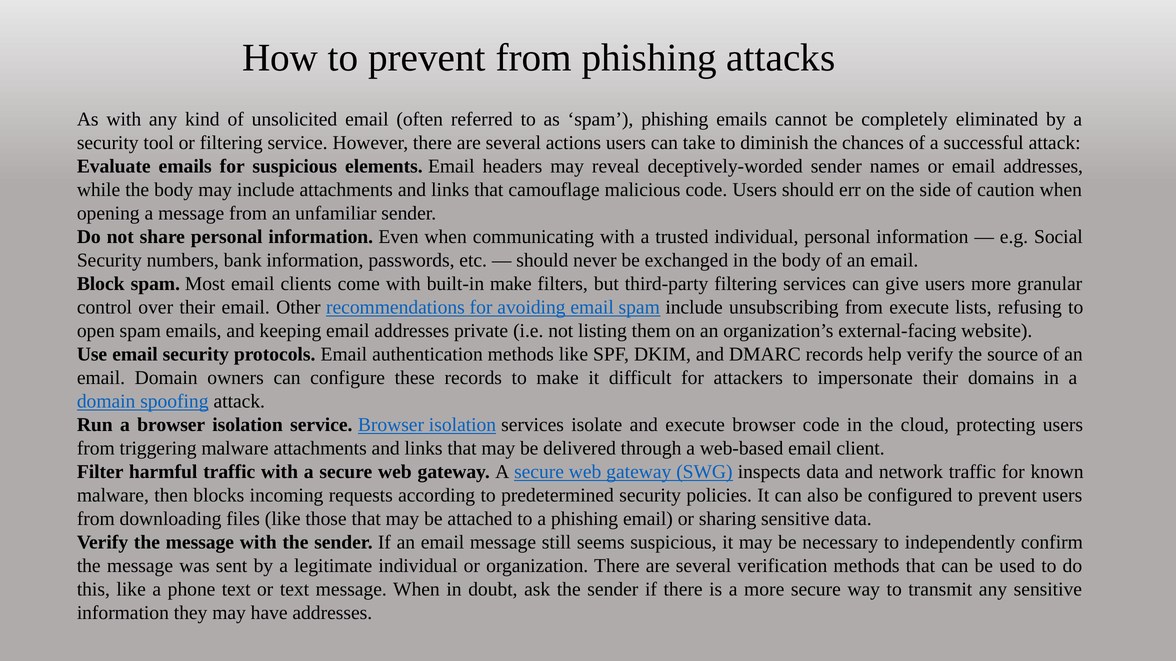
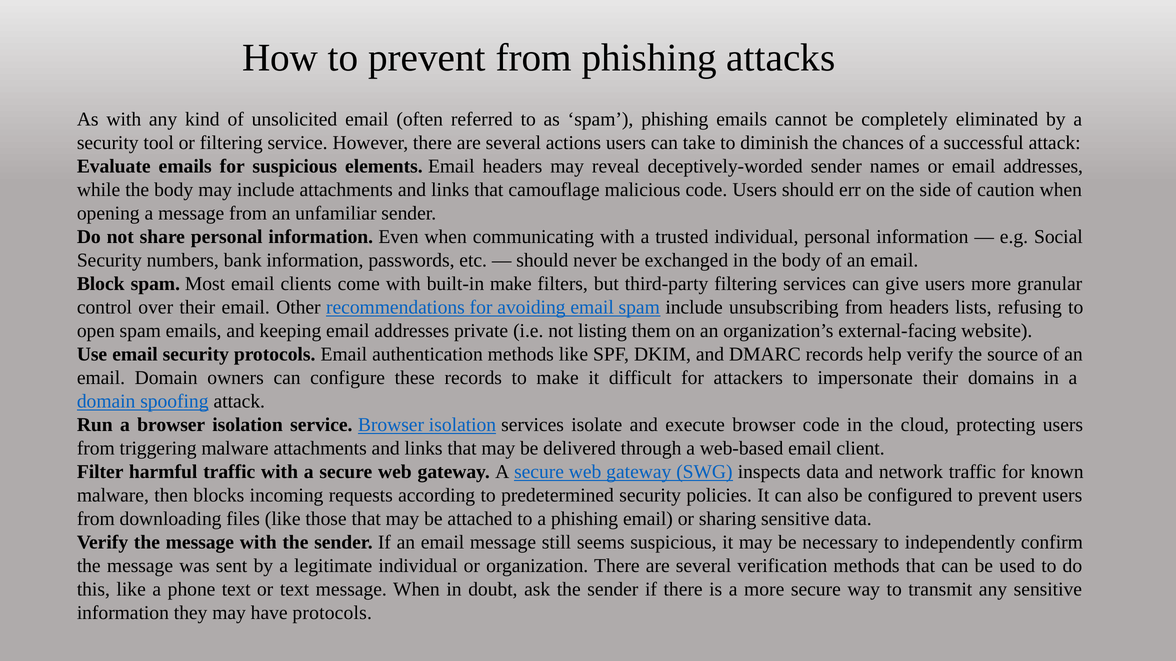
from execute: execute -> headers
have addresses: addresses -> protocols
